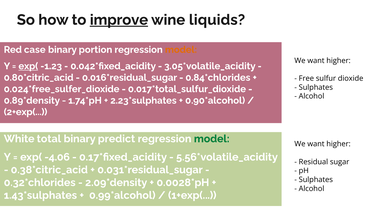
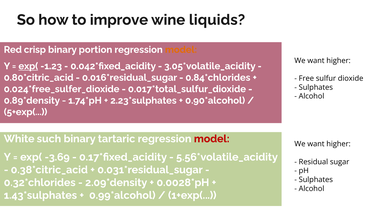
improve underline: present -> none
case: case -> crisp
2+exp(: 2+exp( -> 5+exp(
total: total -> such
predict: predict -> tartaric
model at (212, 139) colour: green -> red
-4.06: -4.06 -> -3.69
